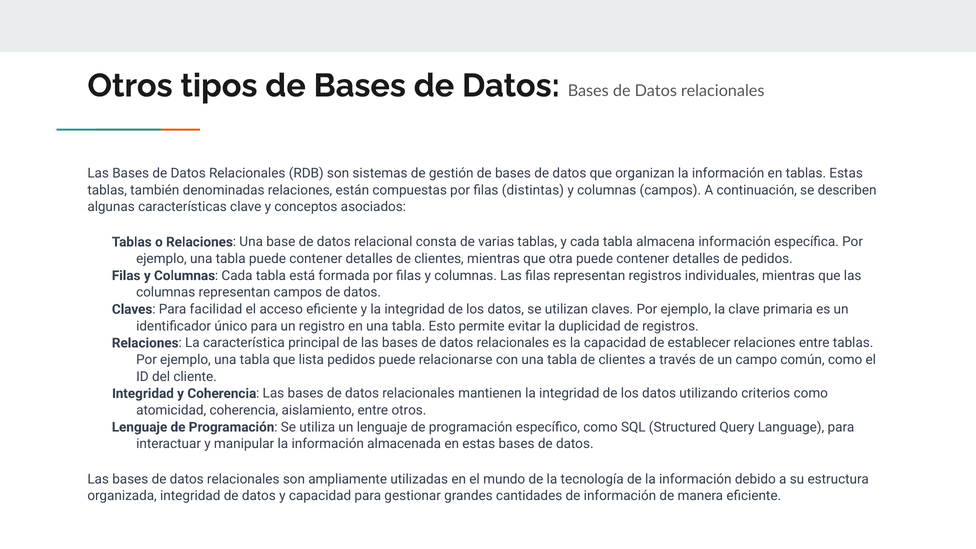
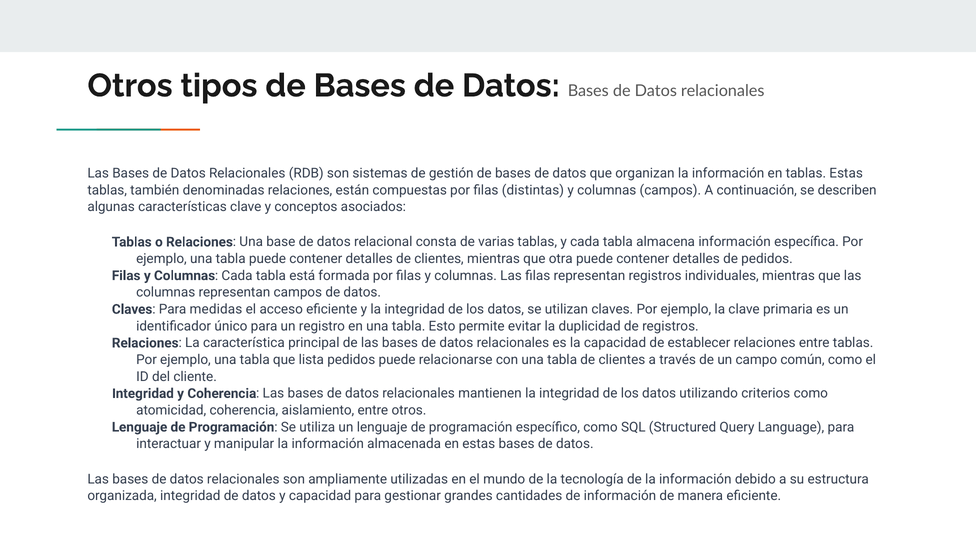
facilidad: facilidad -> medidas
